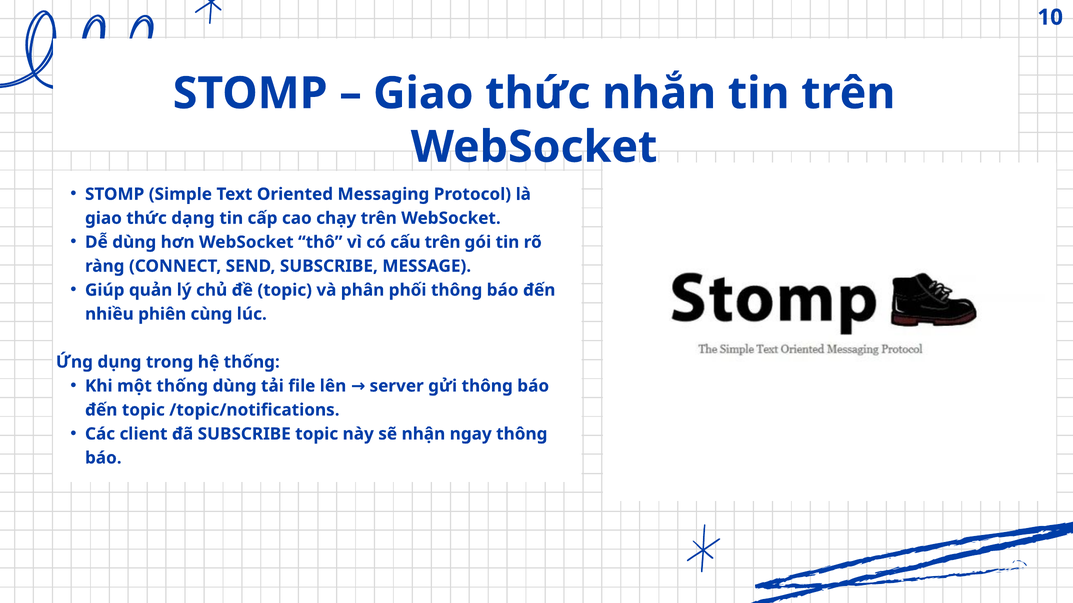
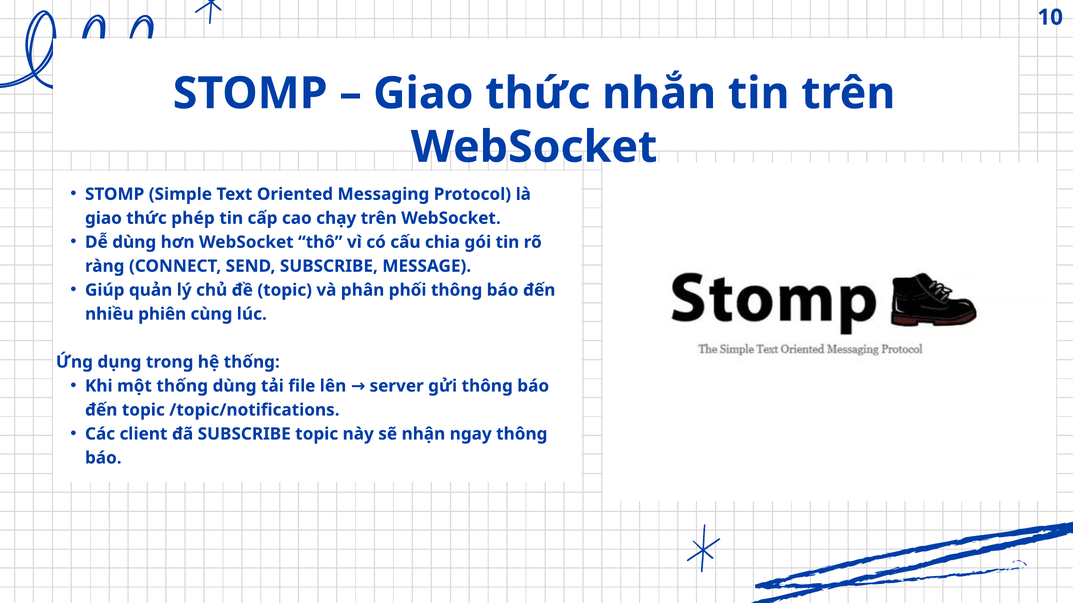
dạng: dạng -> phép
trên at (443, 242): trên -> chia
